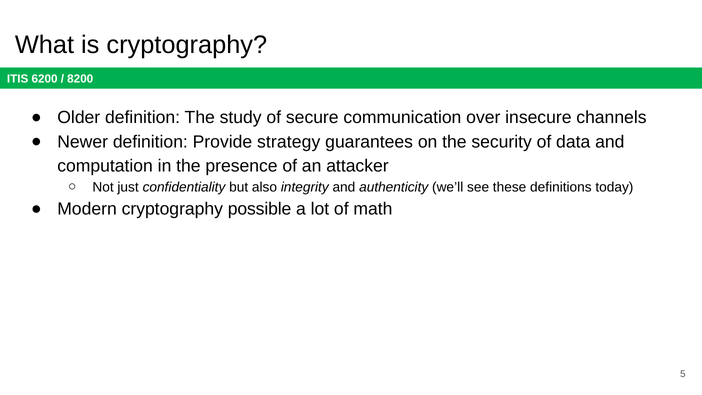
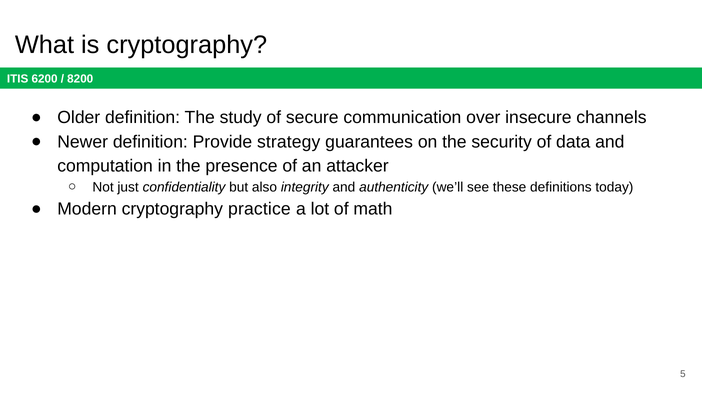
possible: possible -> practice
